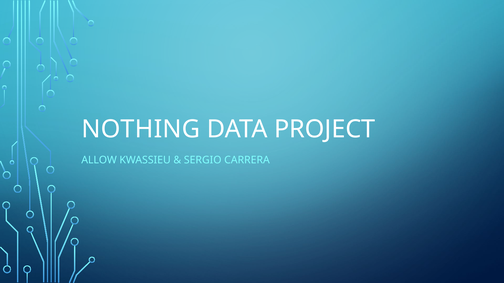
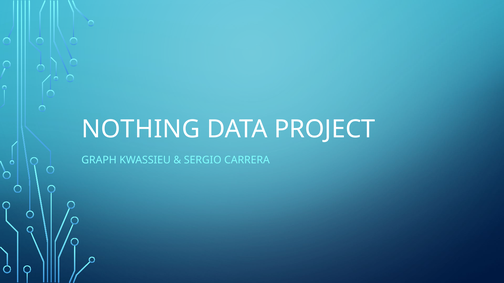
ALLOW: ALLOW -> GRAPH
